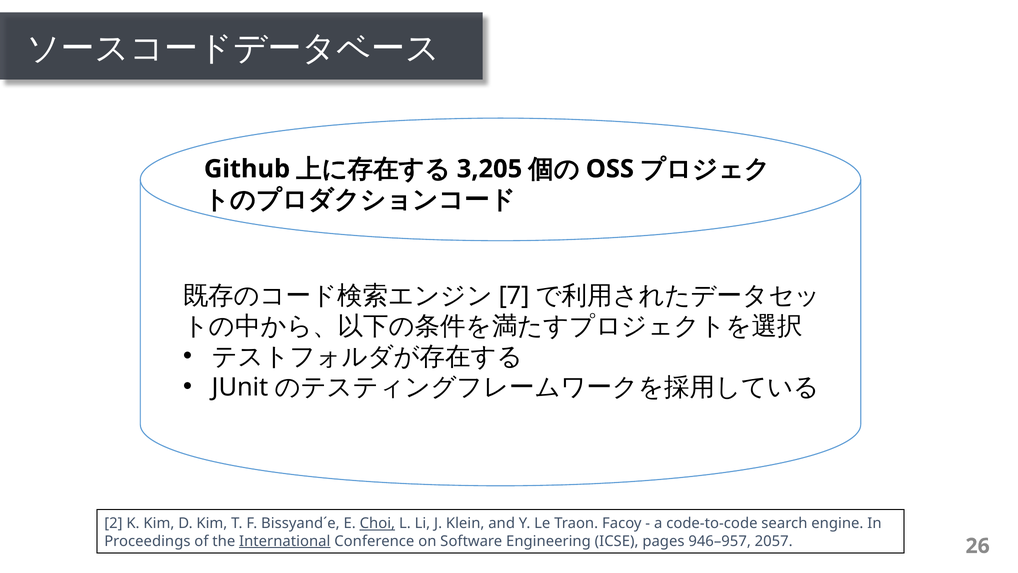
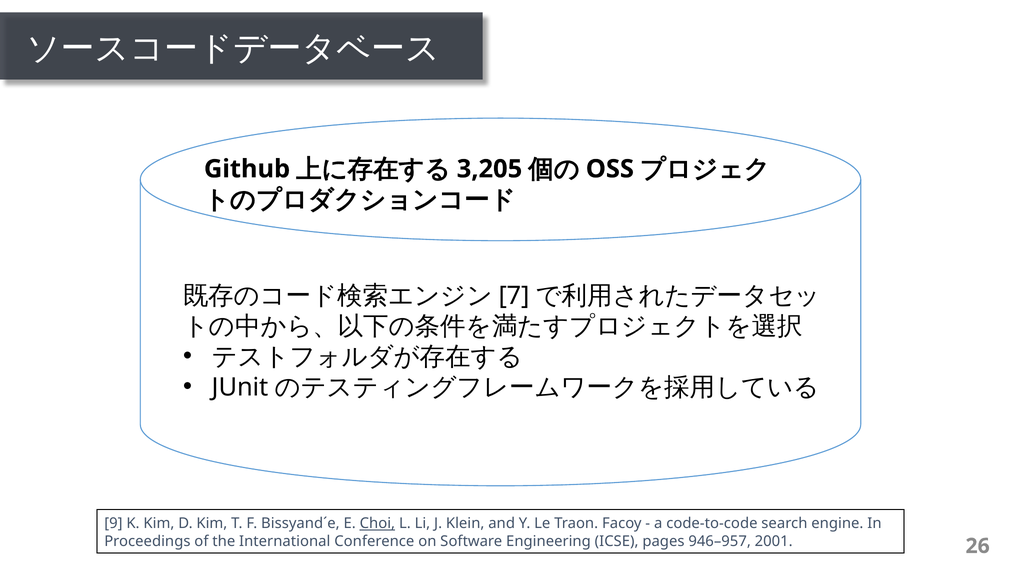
2: 2 -> 9
International underline: present -> none
2057: 2057 -> 2001
